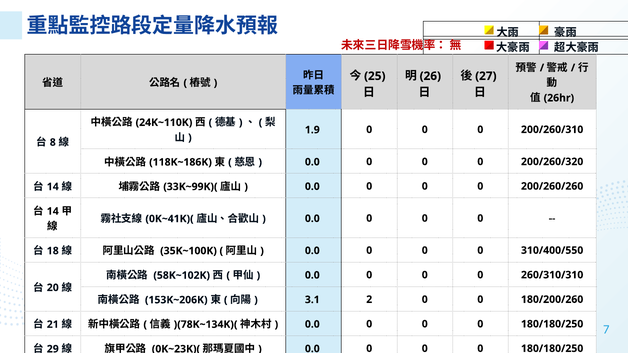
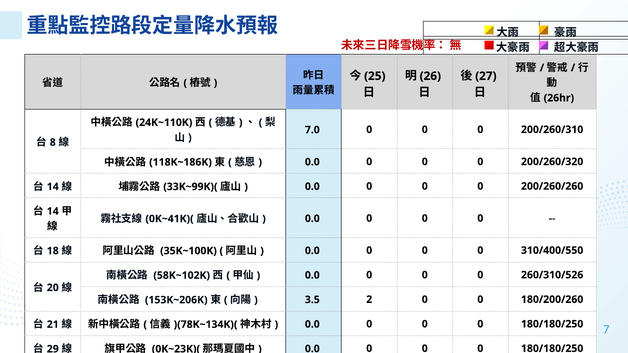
1.9: 1.9 -> 7.0
260/310/310: 260/310/310 -> 260/310/526
3.1: 3.1 -> 3.5
